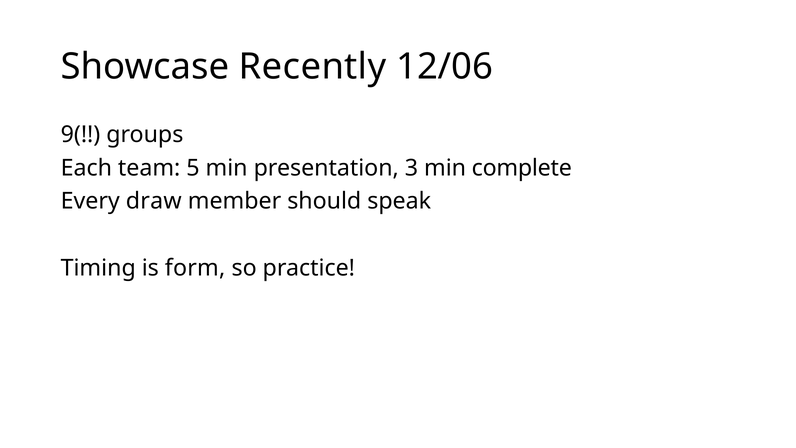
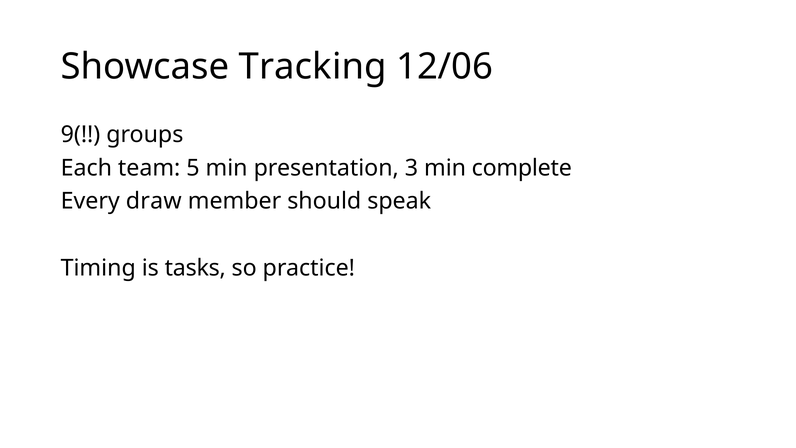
Recently: Recently -> Tracking
form: form -> tasks
